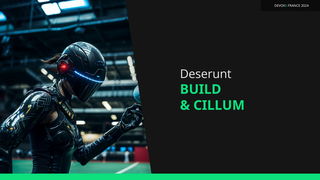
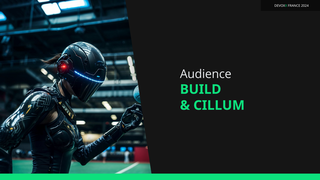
Deserunt: Deserunt -> Audience
